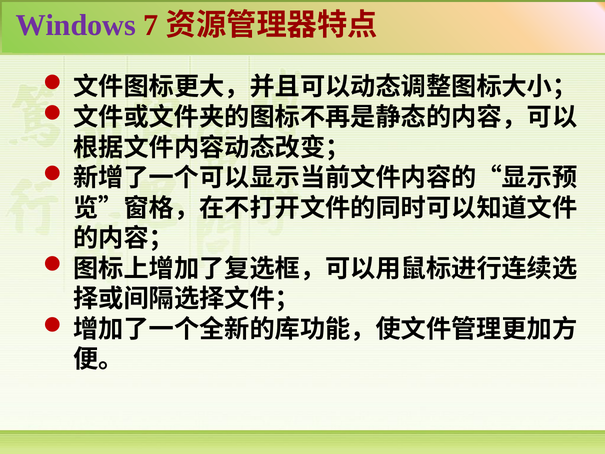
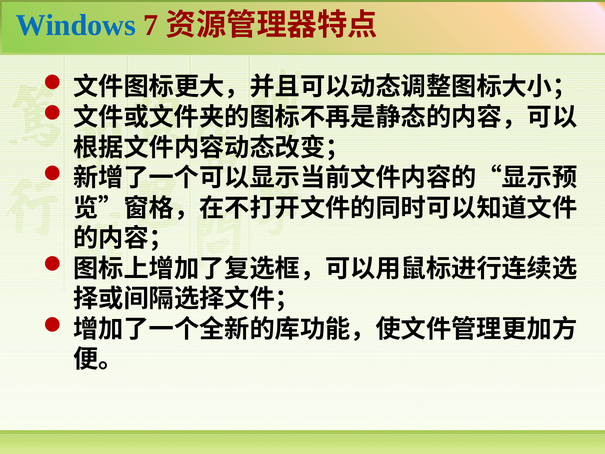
Windows colour: purple -> blue
